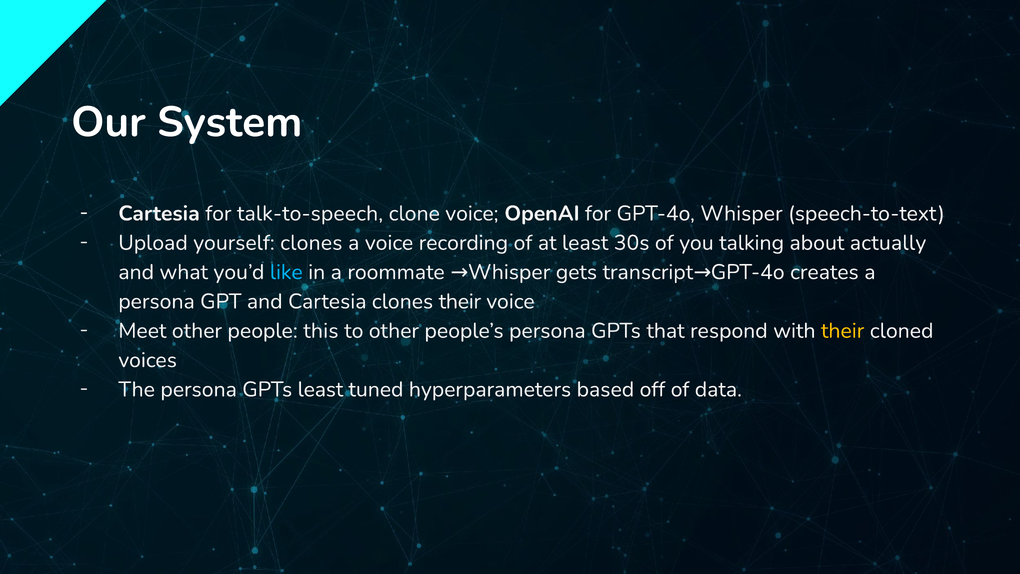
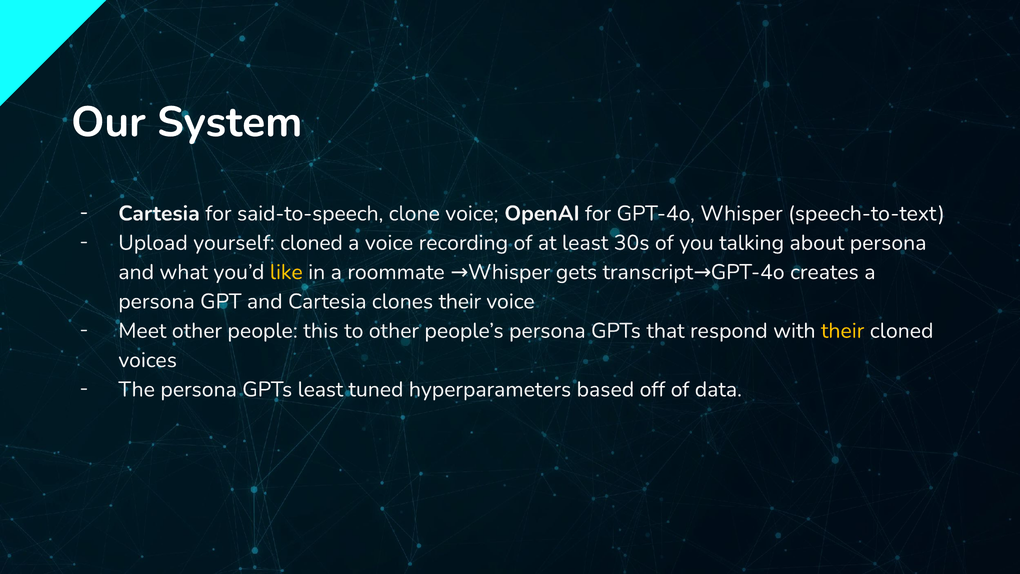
talk-to-speech: talk-to-speech -> said-to-speech
yourself clones: clones -> cloned
about actually: actually -> persona
like colour: light blue -> yellow
